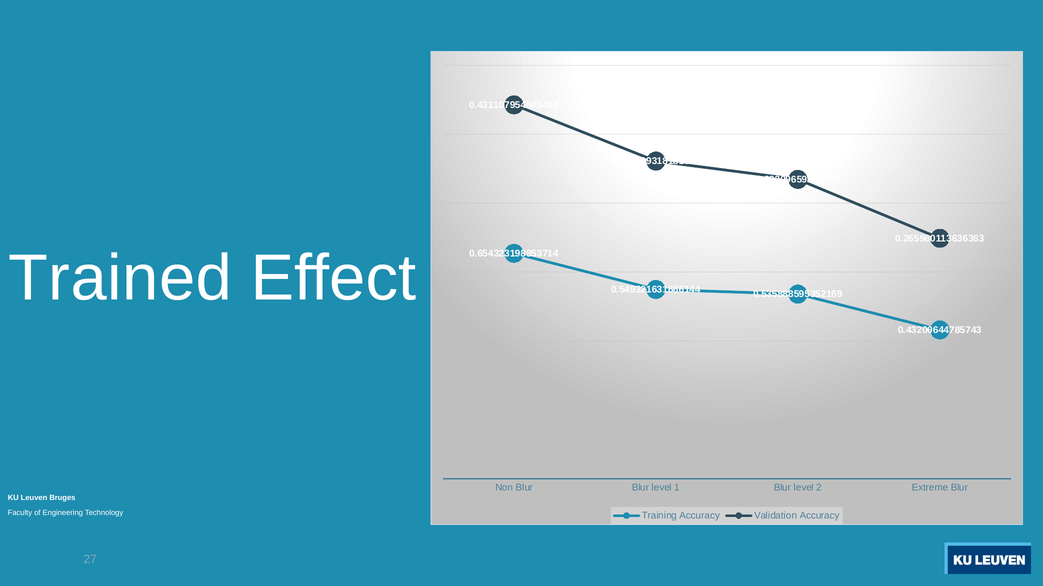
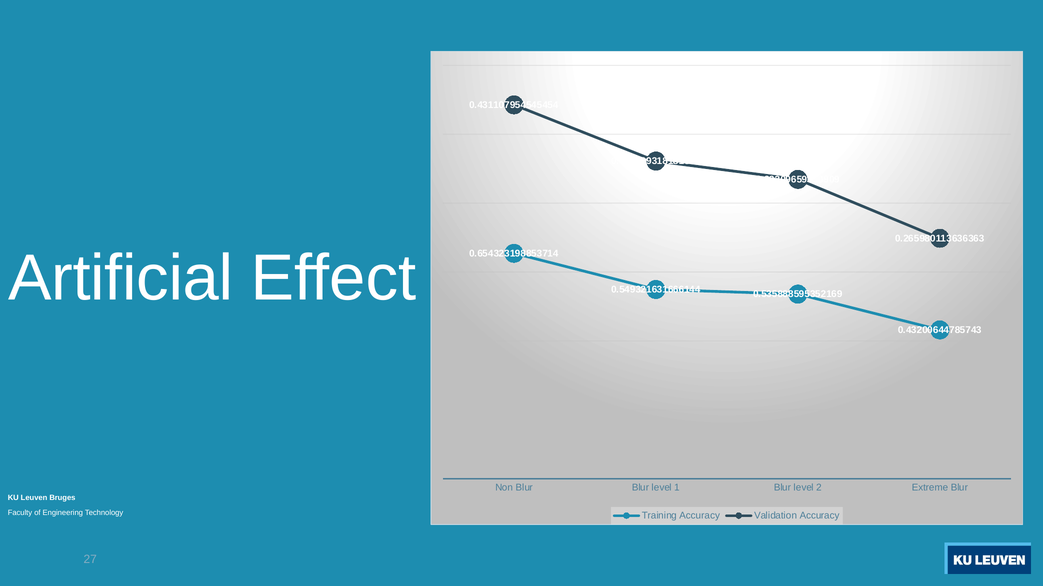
Trained: Trained -> Artificial
